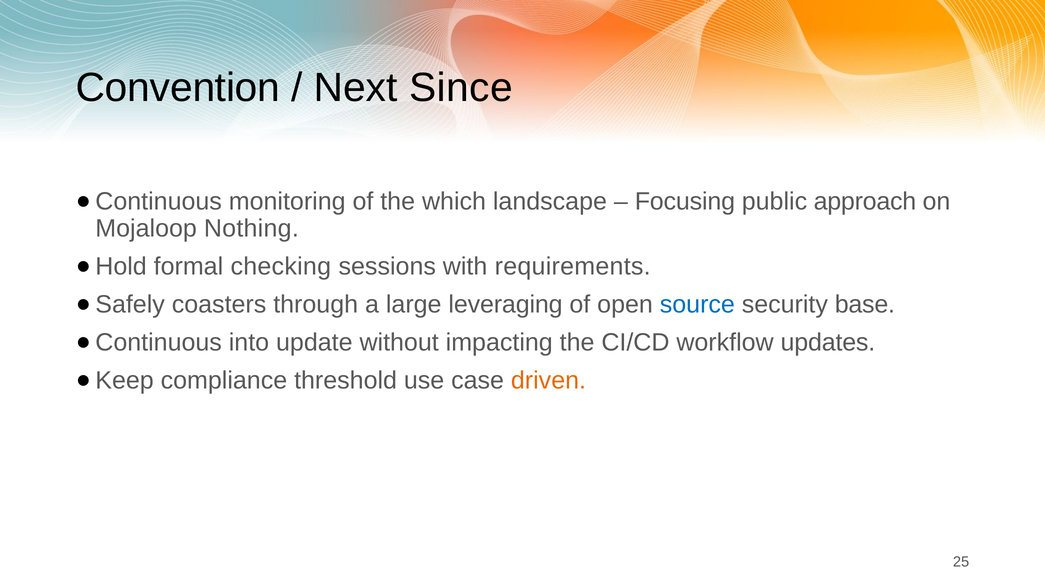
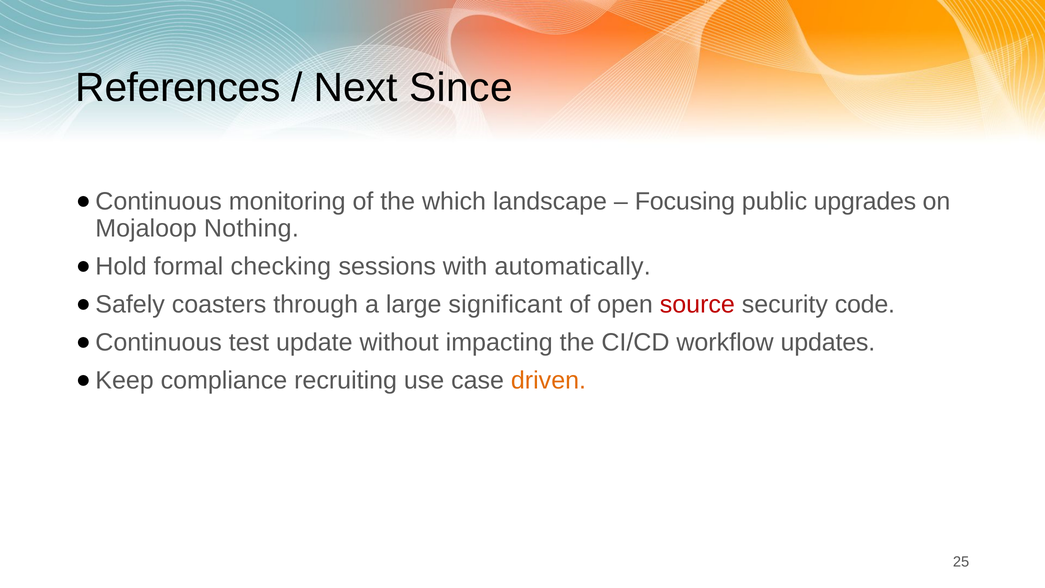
Convention: Convention -> References
approach: approach -> upgrades
requirements: requirements -> automatically
leveraging: leveraging -> significant
source colour: blue -> red
base: base -> code
into: into -> test
threshold: threshold -> recruiting
